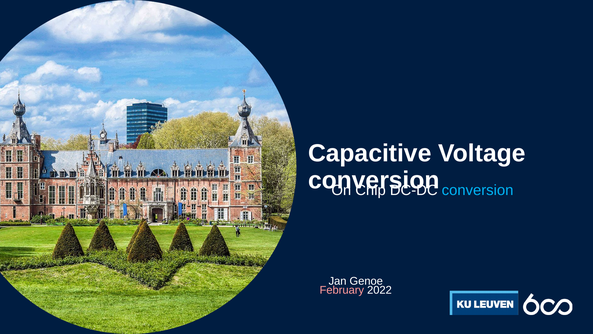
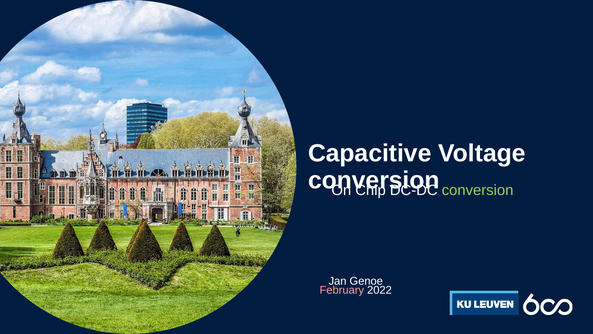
conversion at (478, 190) colour: light blue -> light green
